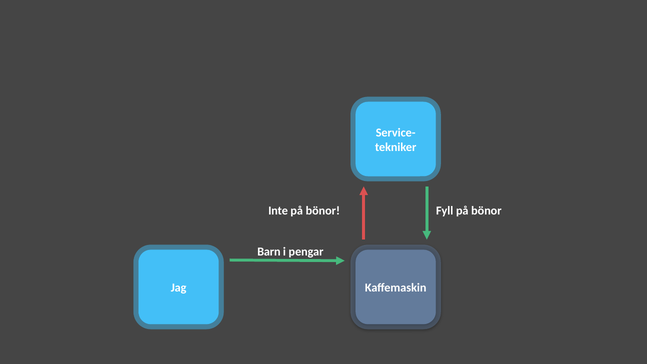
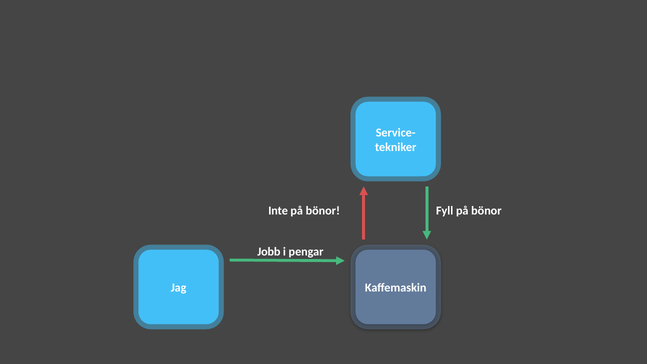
Barn: Barn -> Jobb
